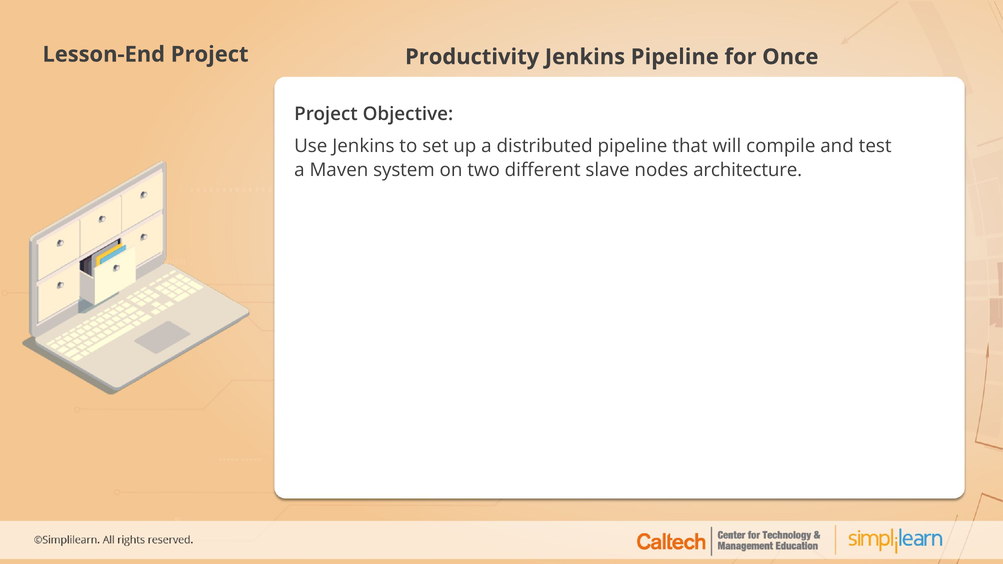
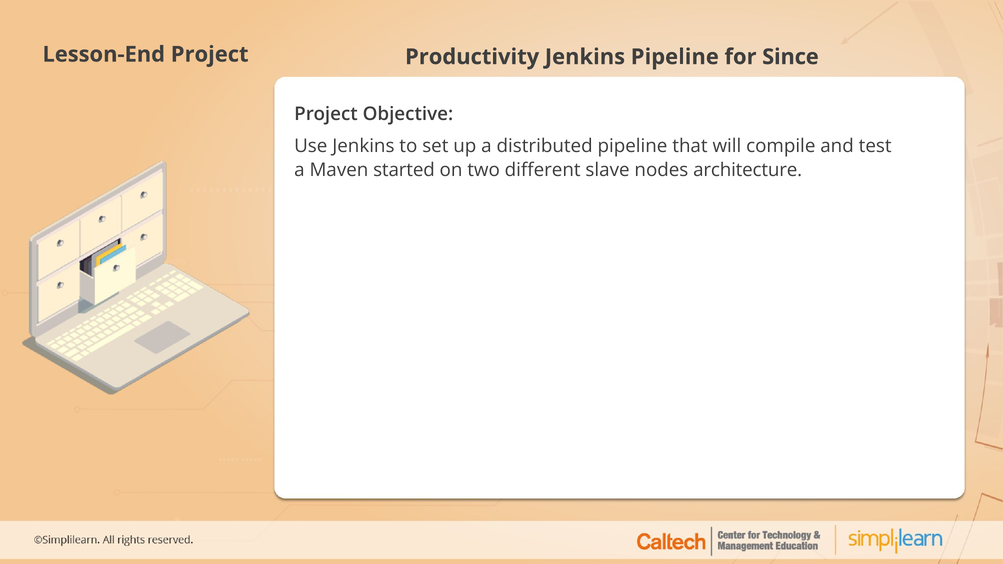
Once: Once -> Since
system: system -> started
